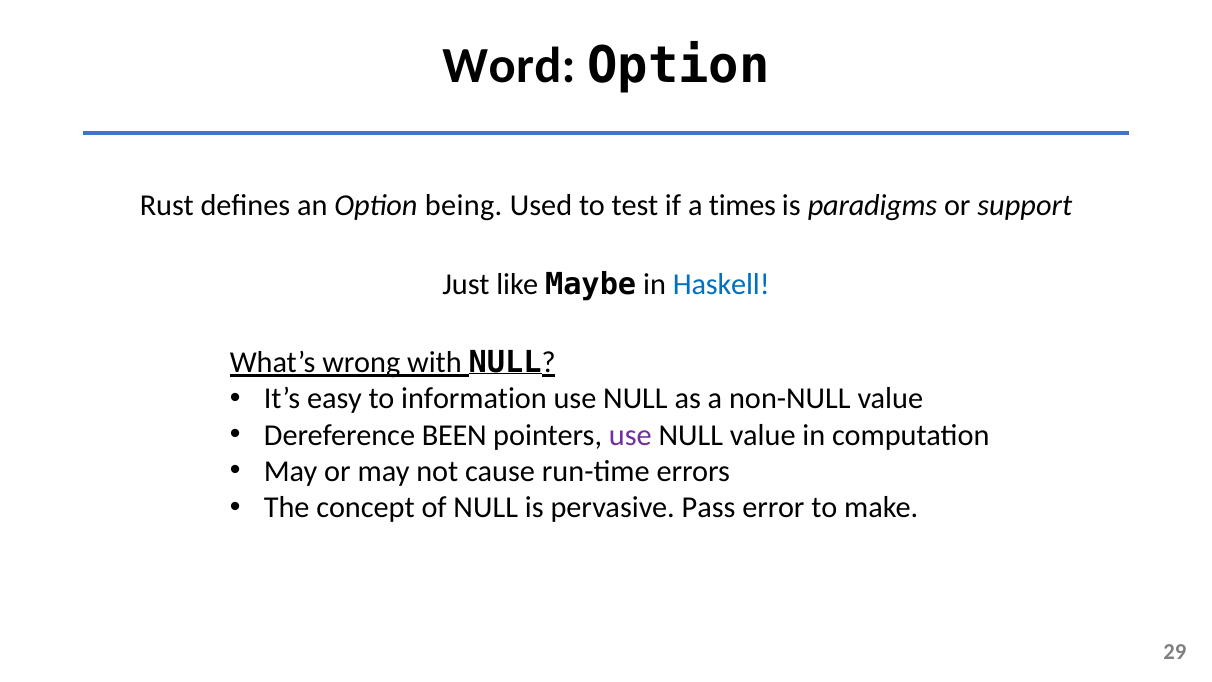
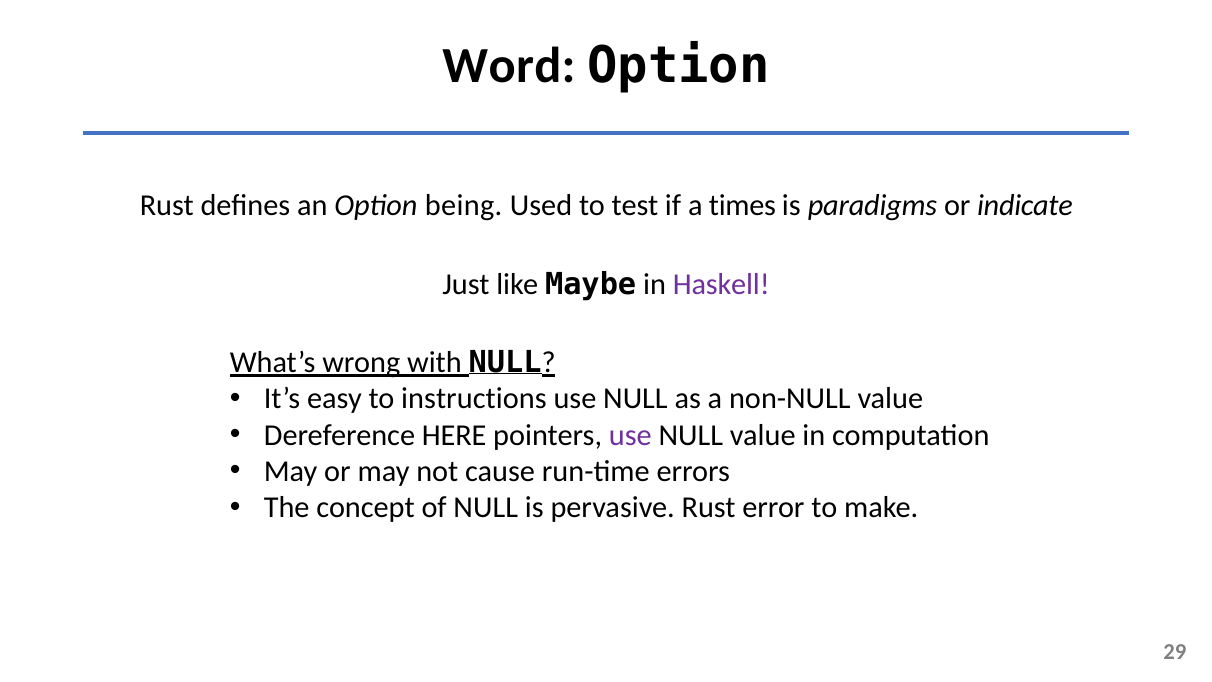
support: support -> indicate
Haskell colour: blue -> purple
information: information -> instructions
BEEN: BEEN -> HERE
pervasive Pass: Pass -> Rust
